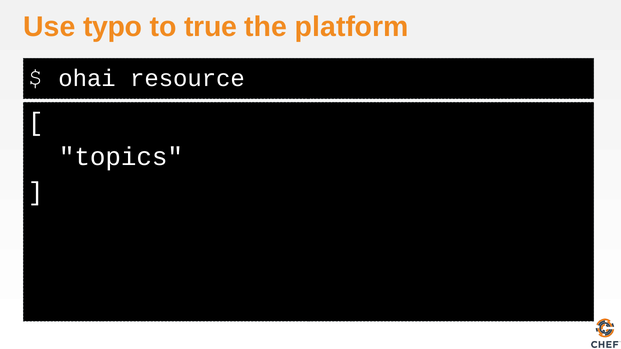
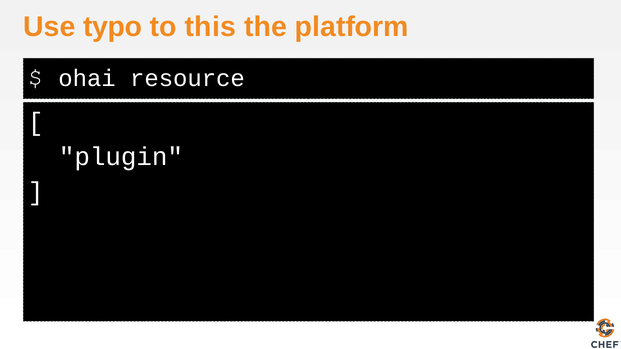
true: true -> this
topics: topics -> plugin
